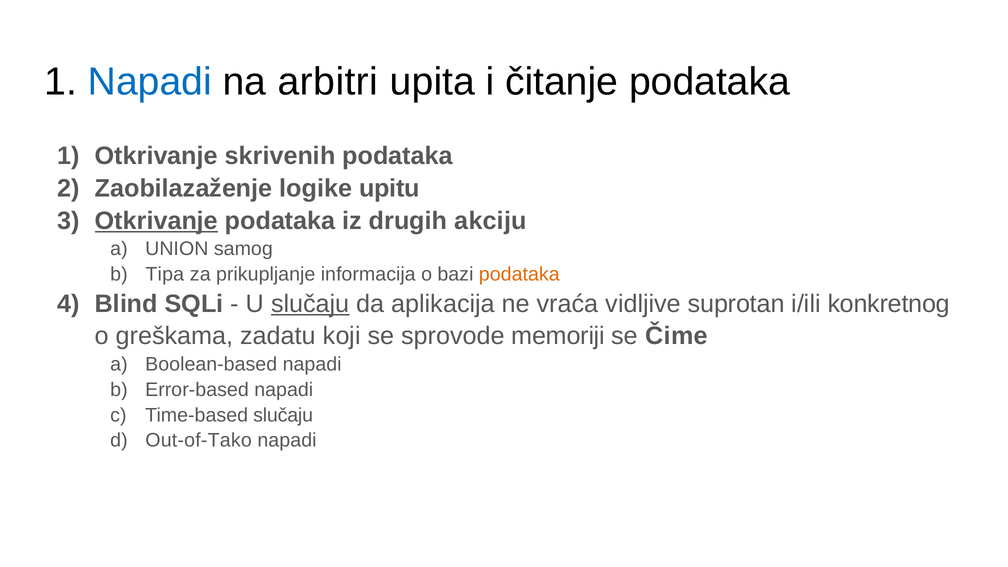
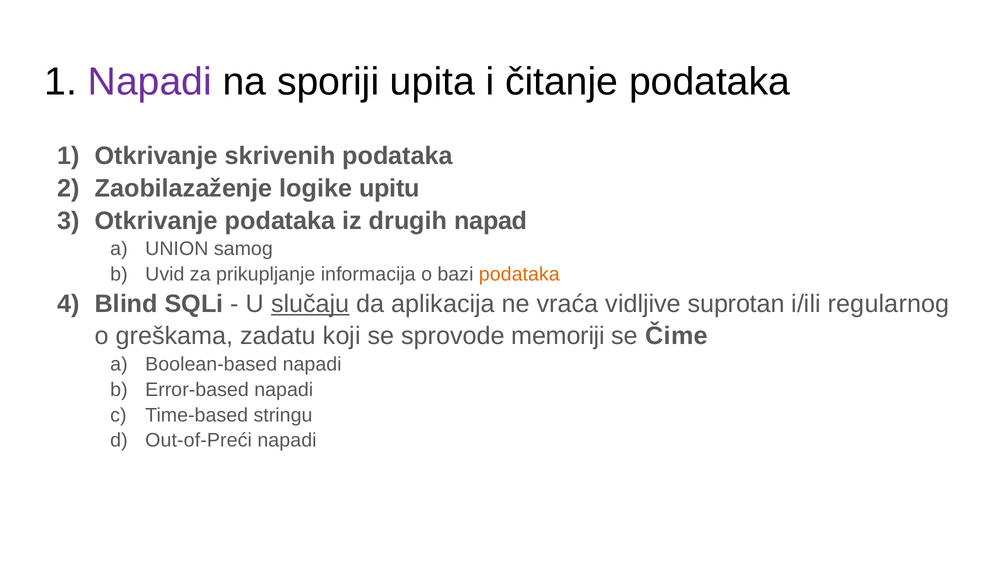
Napadi at (150, 82) colour: blue -> purple
arbitri: arbitri -> sporiji
Otkrivanje at (156, 221) underline: present -> none
akciju: akciju -> napad
Tipa: Tipa -> Uvid
konkretnog: konkretnog -> regularnog
Time-based slučaju: slučaju -> stringu
Out-of-Tako: Out-of-Tako -> Out-of-Preći
